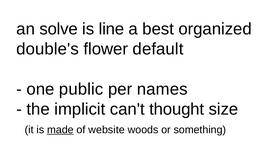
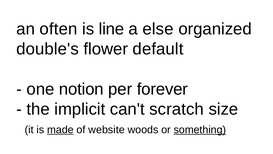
solve: solve -> often
best: best -> else
public: public -> notion
names: names -> forever
thought: thought -> scratch
something underline: none -> present
